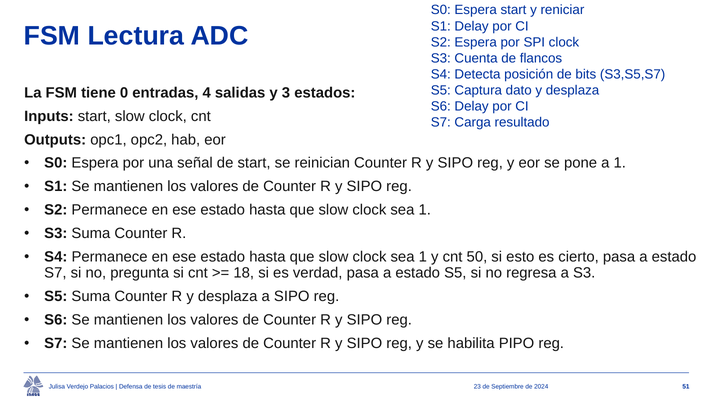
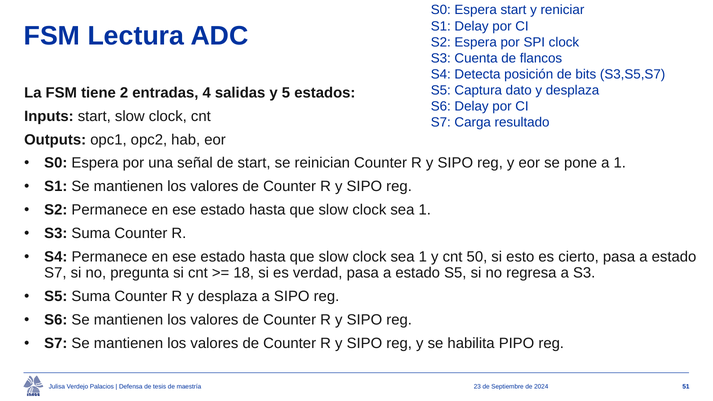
0: 0 -> 2
3: 3 -> 5
